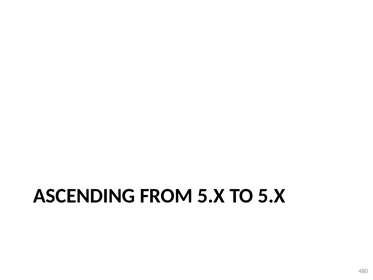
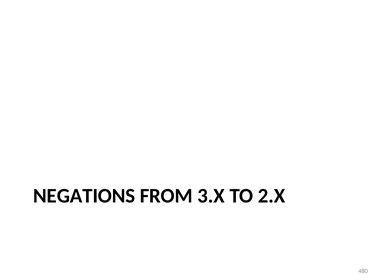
ASCENDING: ASCENDING -> NEGATIONS
FROM 5.X: 5.X -> 3.X
TO 5.X: 5.X -> 2.X
